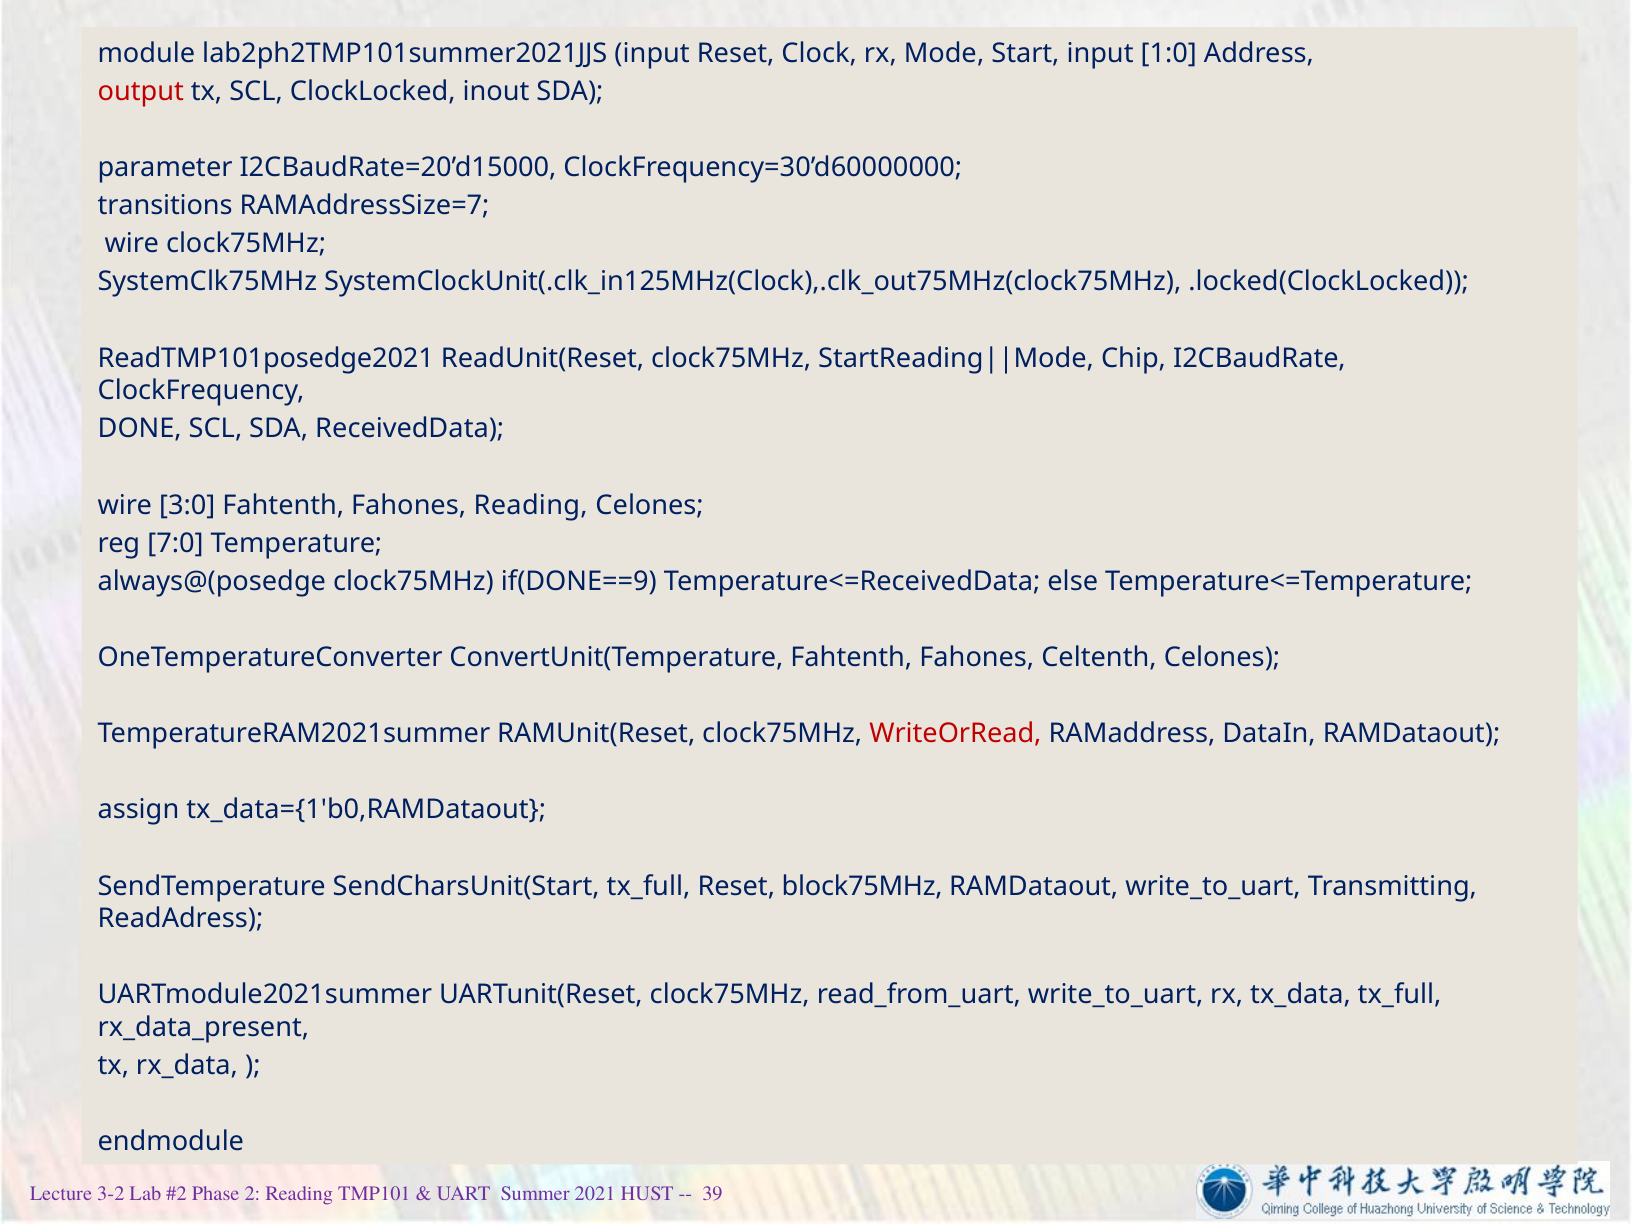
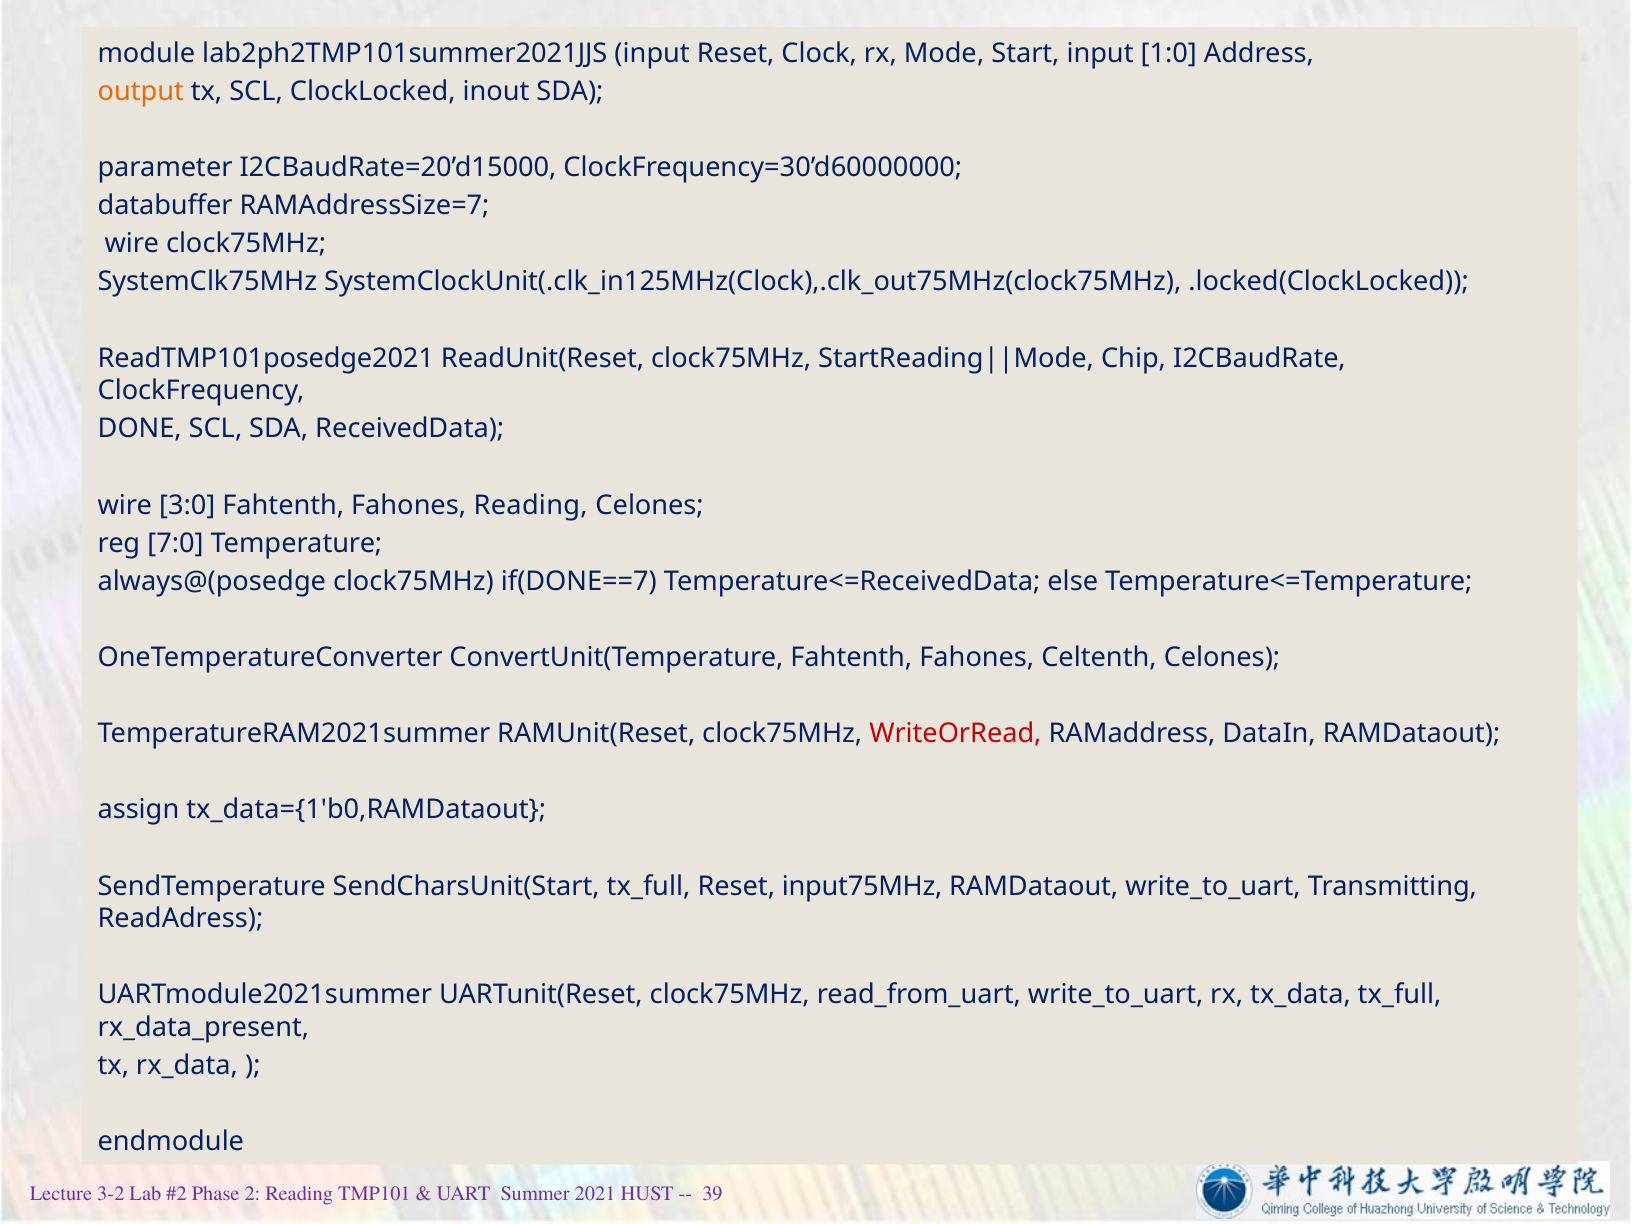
output colour: red -> orange
transitions: transitions -> databuffer
if(DONE==9: if(DONE==9 -> if(DONE==7
block75MHz: block75MHz -> input75MHz
